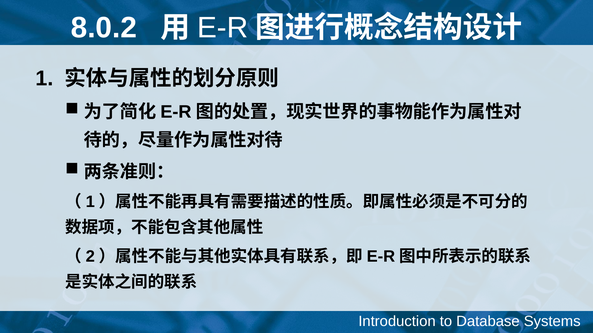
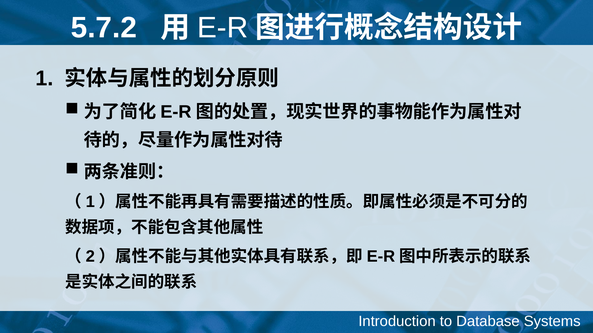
8.0.2: 8.0.2 -> 5.7.2
